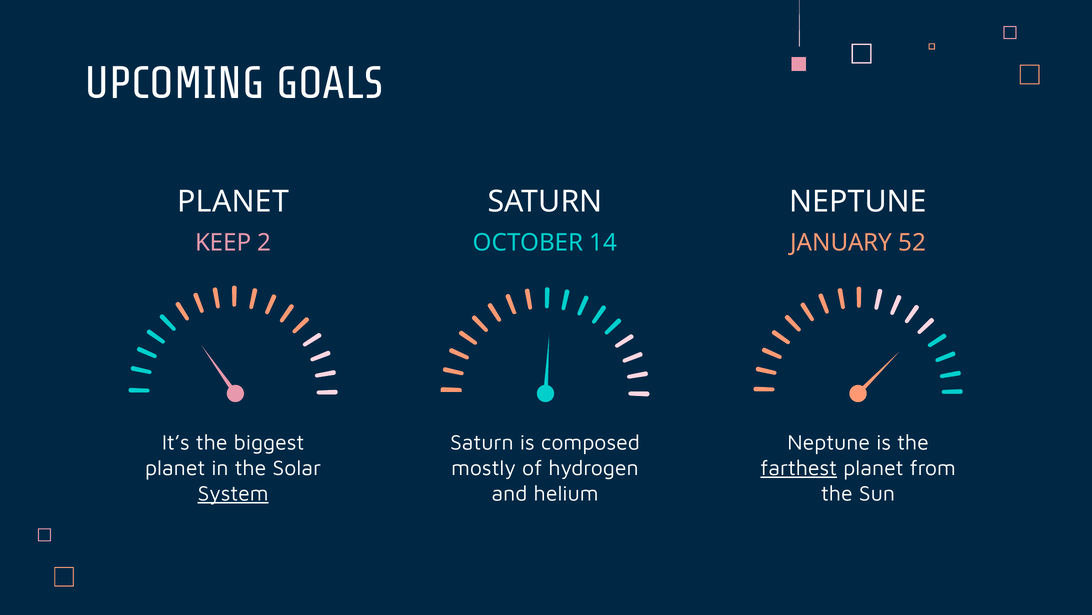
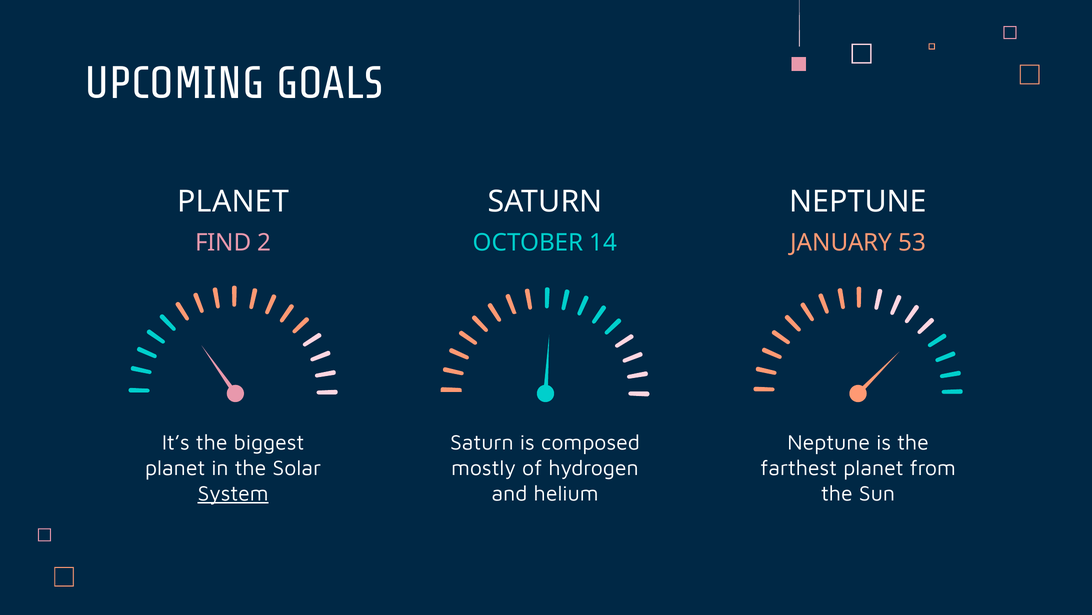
KEEP: KEEP -> FIND
52: 52 -> 53
farthest underline: present -> none
